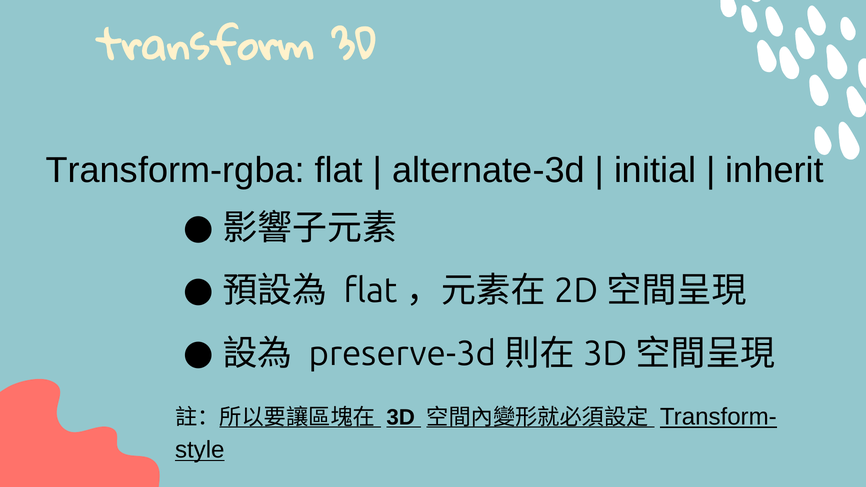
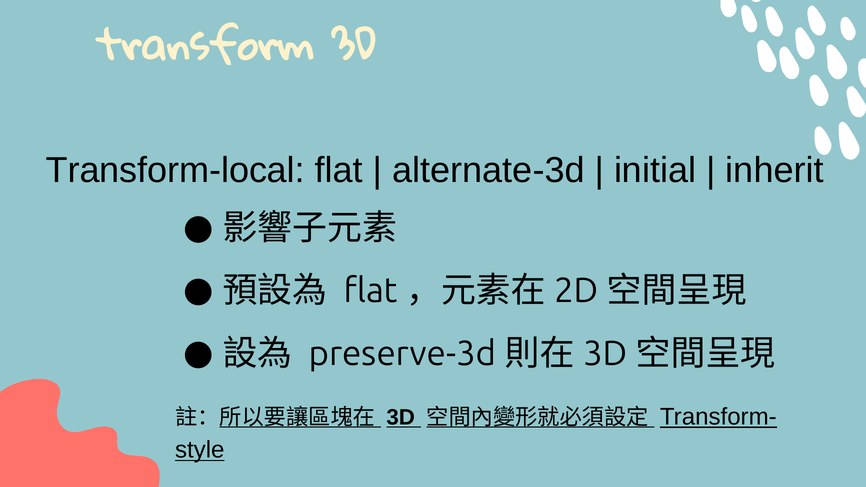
Transform-rgba: Transform-rgba -> Transform-local
